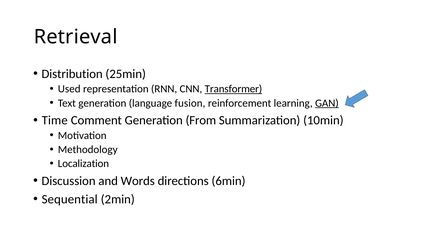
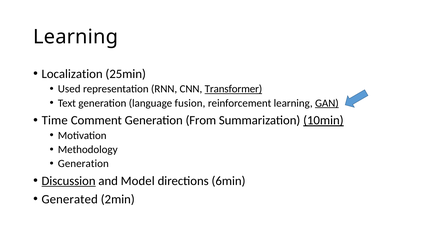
Retrieval at (76, 37): Retrieval -> Learning
Distribution: Distribution -> Localization
10min underline: none -> present
Localization at (83, 163): Localization -> Generation
Discussion underline: none -> present
Words: Words -> Model
Sequential: Sequential -> Generated
